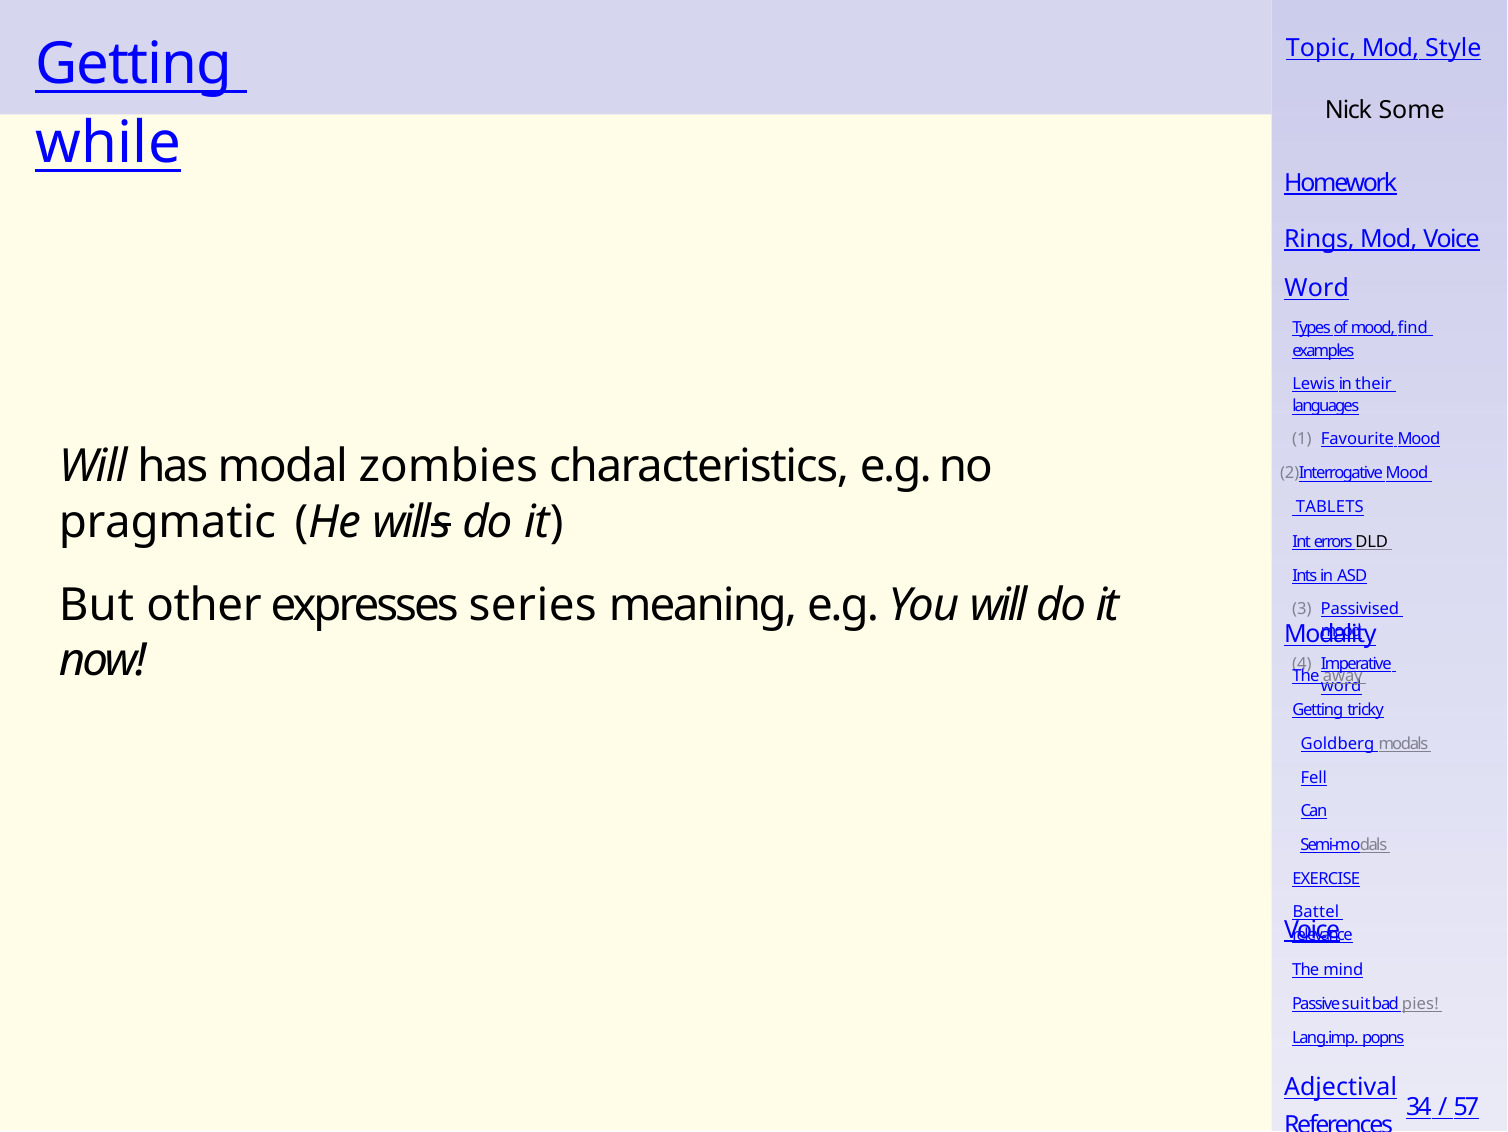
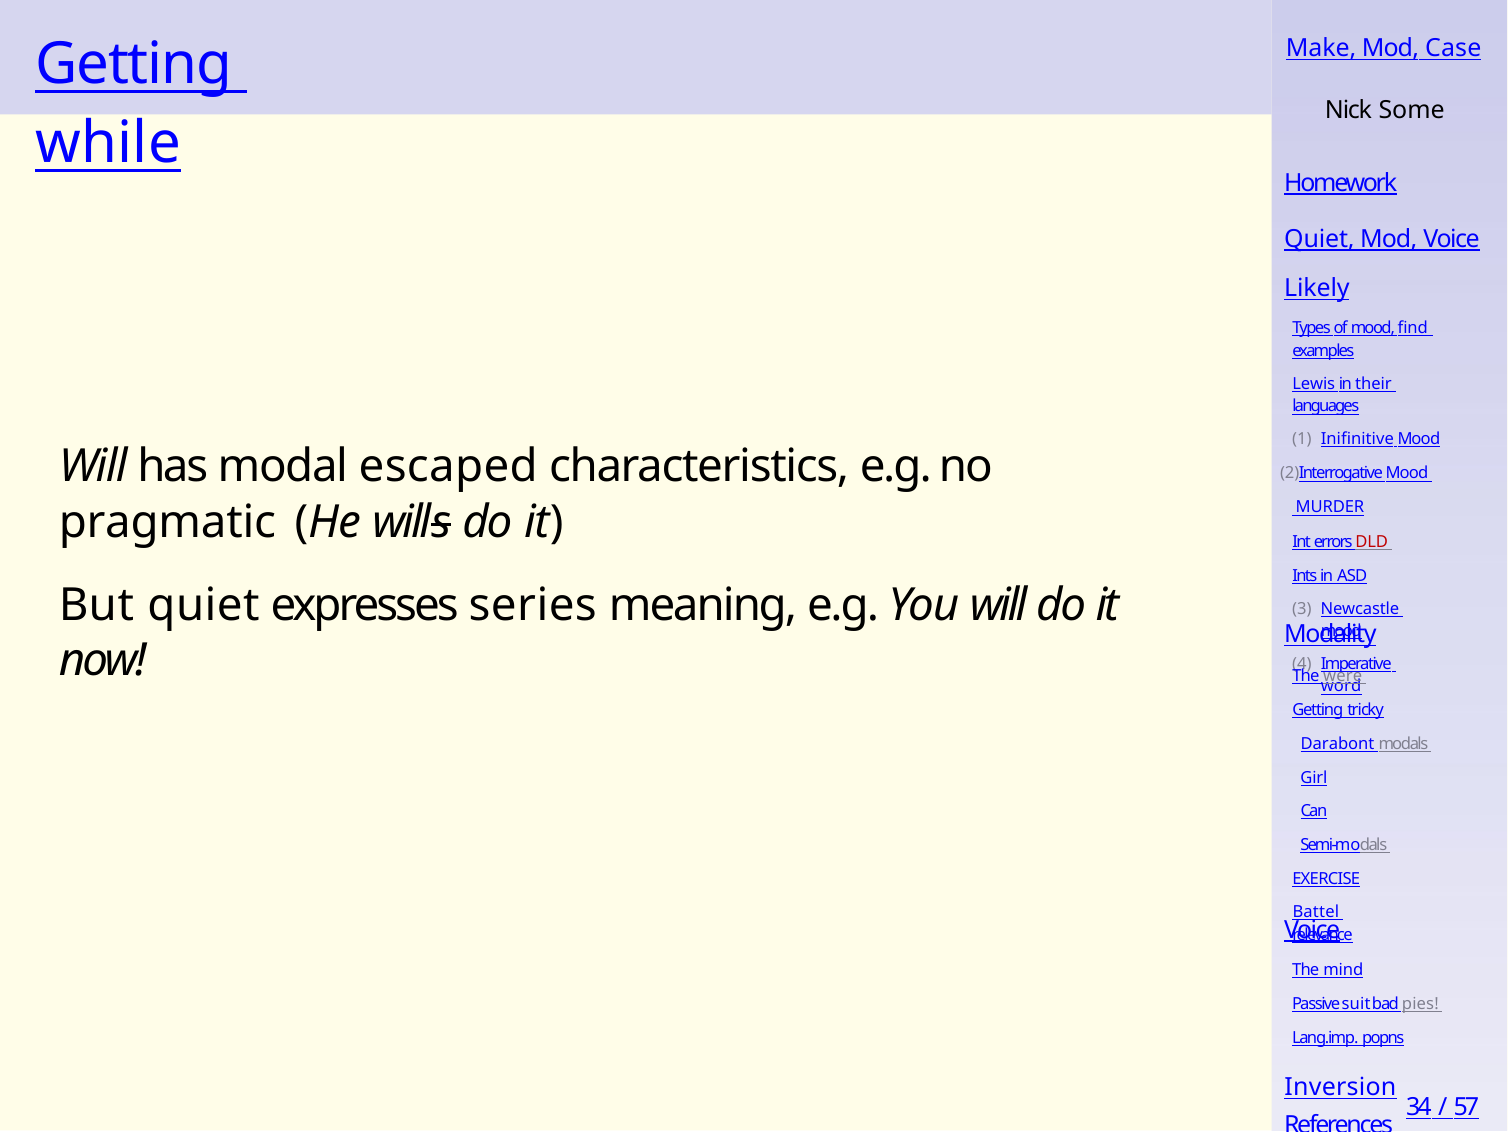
Topic: Topic -> Make
Style: Style -> Case
Rings at (1319, 239): Rings -> Quiet
Word at (1317, 288): Word -> Likely
Favourite: Favourite -> Inifinitive
zombies: zombies -> escaped
TABLETS: TABLETS -> MURDER
DLD colour: black -> red
But other: other -> quiet
Passivised: Passivised -> Newcastle
away: away -> were
Goldberg: Goldberg -> Darabont
Fell: Fell -> Girl
Adjectival: Adjectival -> Inversion
